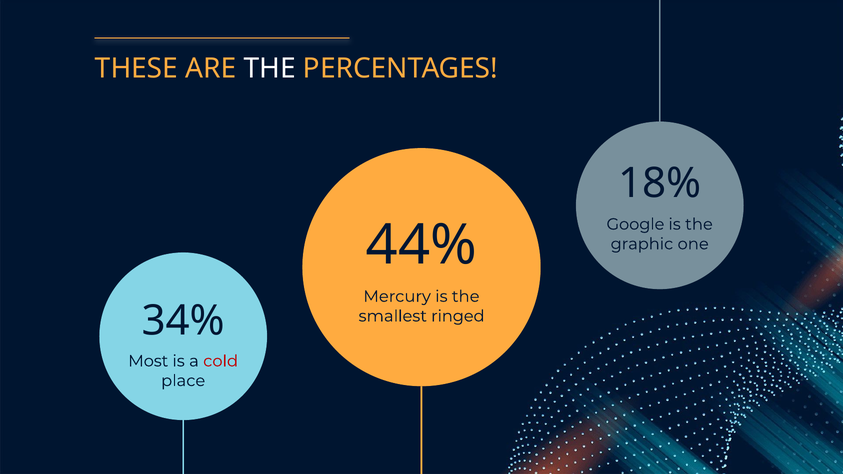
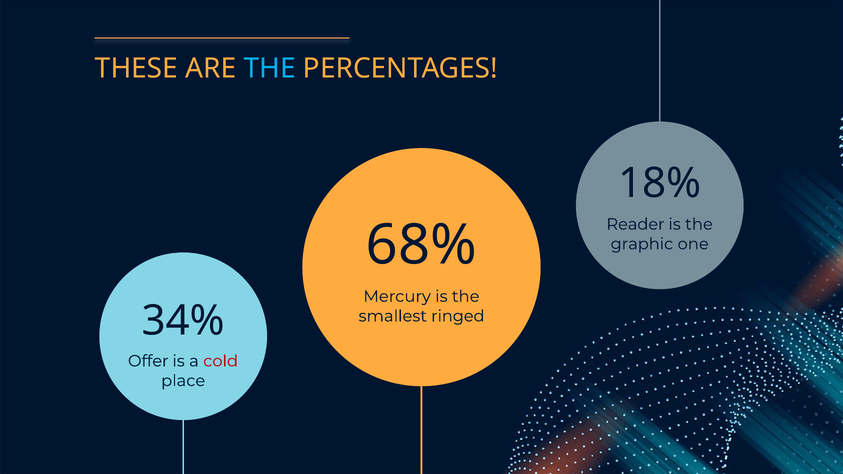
THE at (270, 68) colour: white -> light blue
Google: Google -> Reader
44%: 44% -> 68%
Most: Most -> Offer
